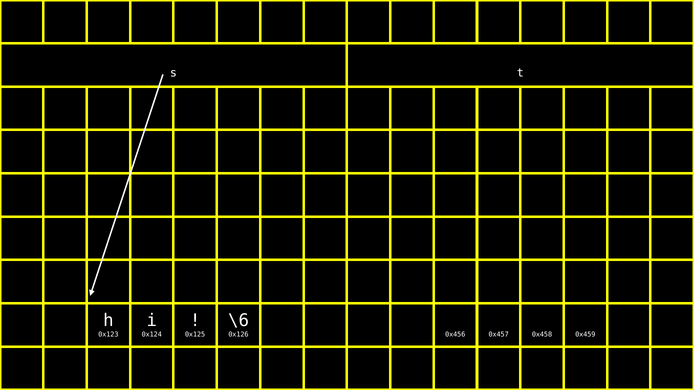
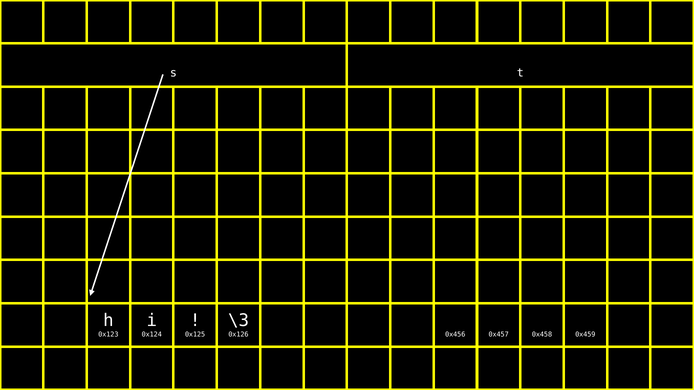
\6: \6 -> \3
